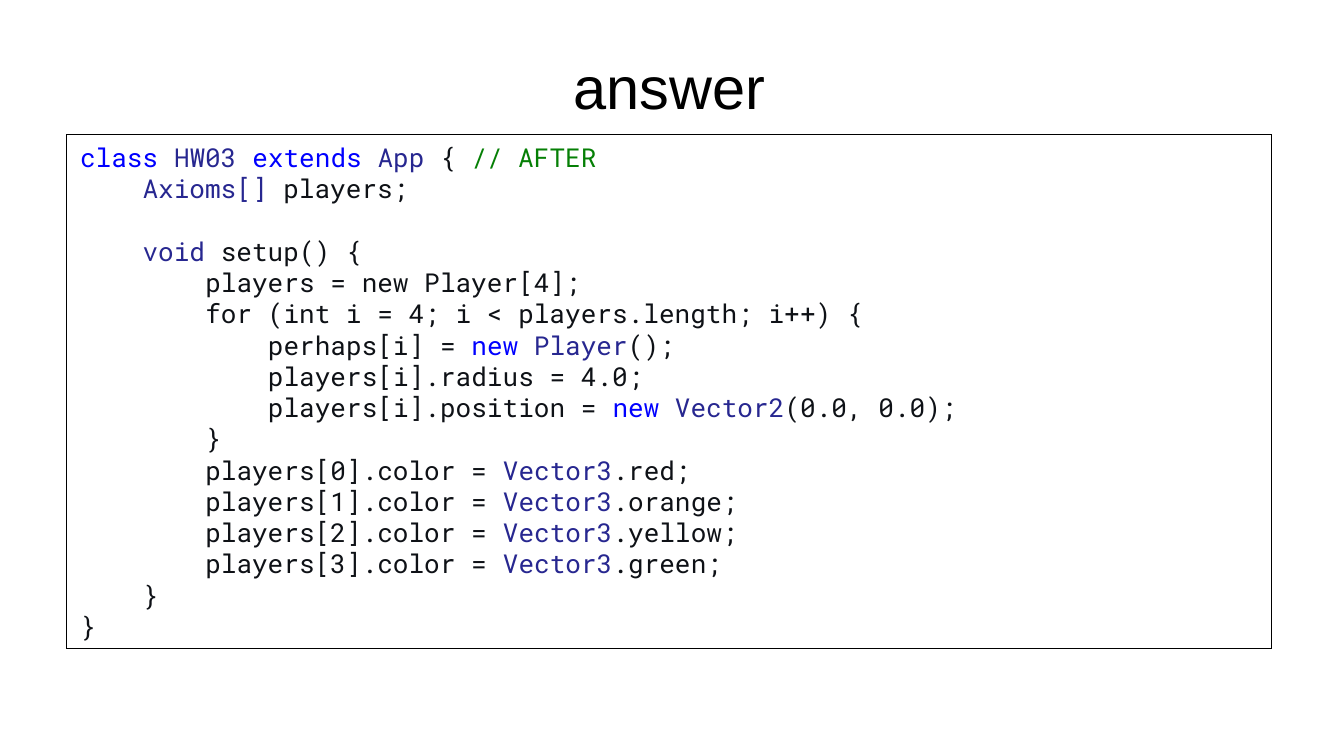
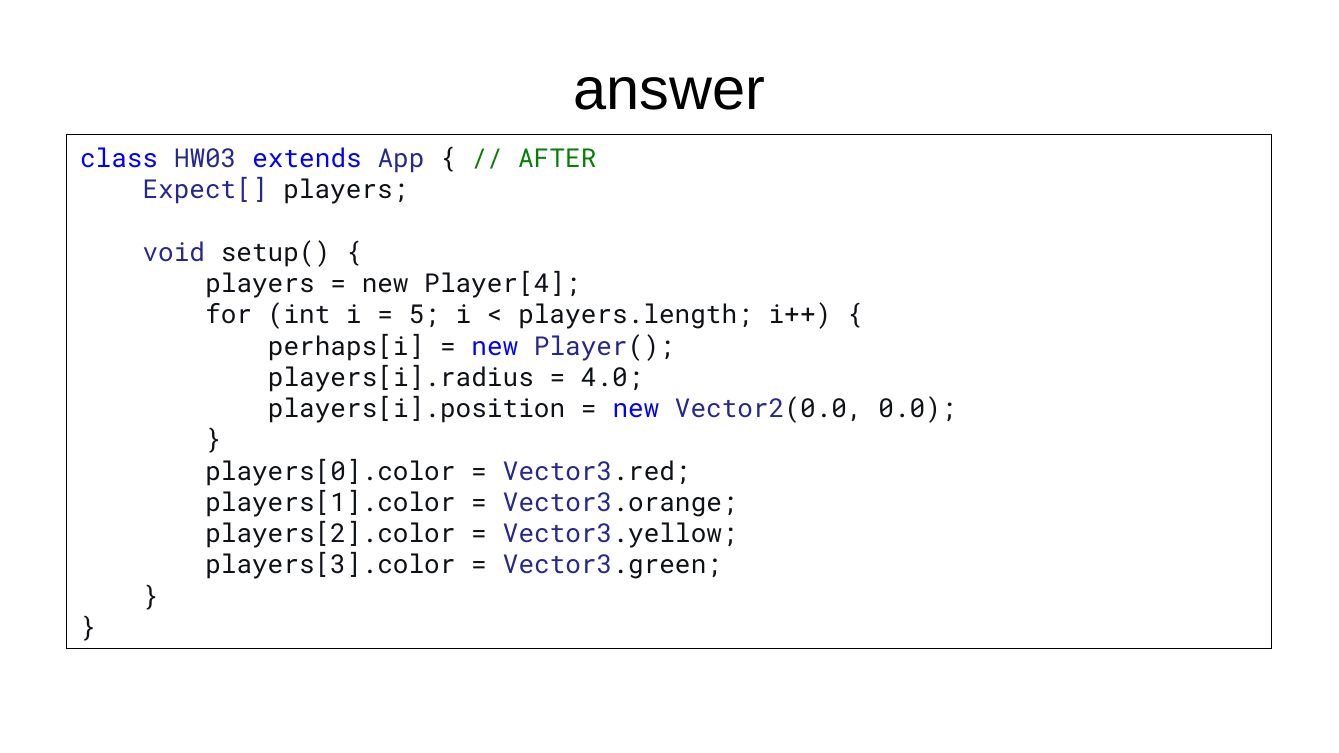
Axioms[: Axioms[ -> Expect[
4: 4 -> 5
